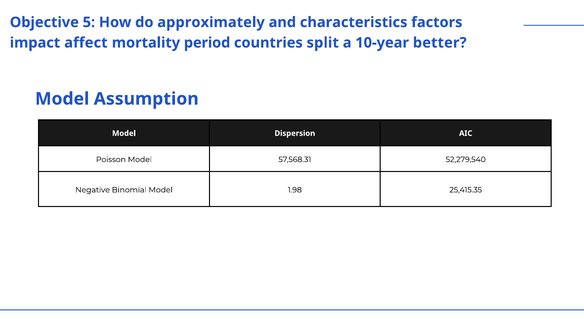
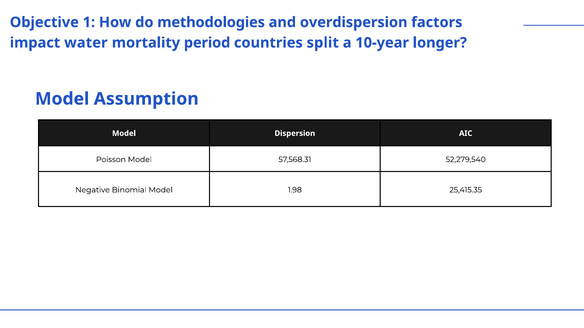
5: 5 -> 1
approximately: approximately -> methodologies
characteristics: characteristics -> overdispersion
affect: affect -> water
better: better -> longer
